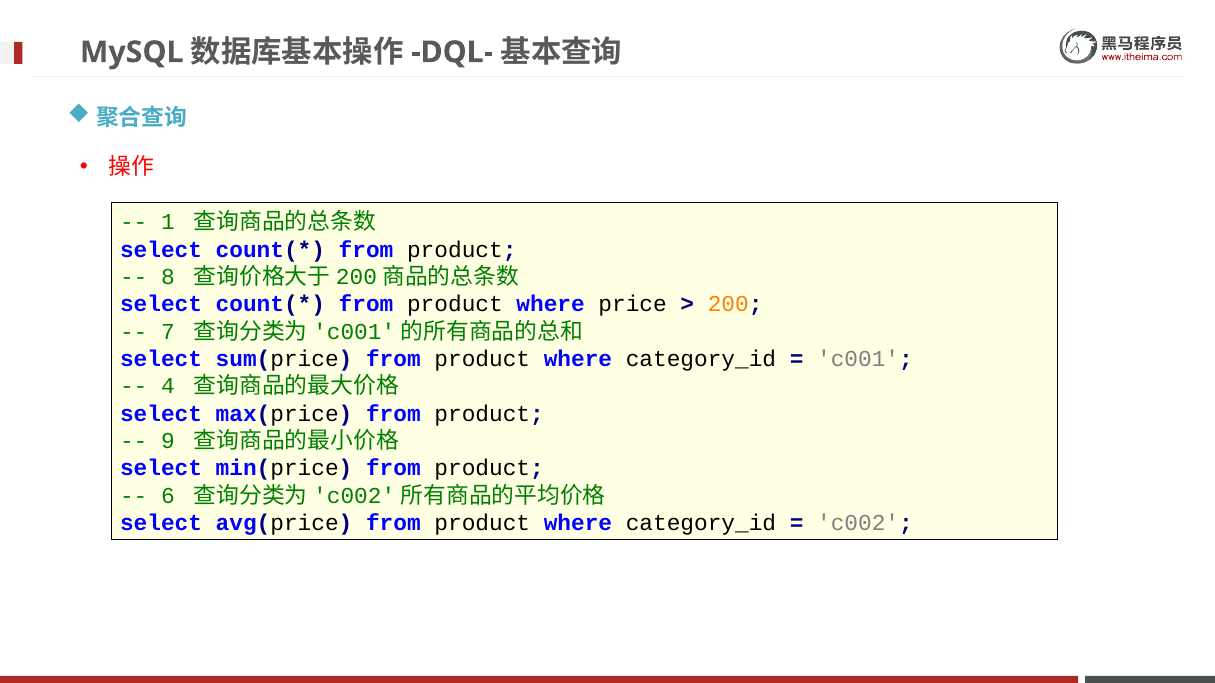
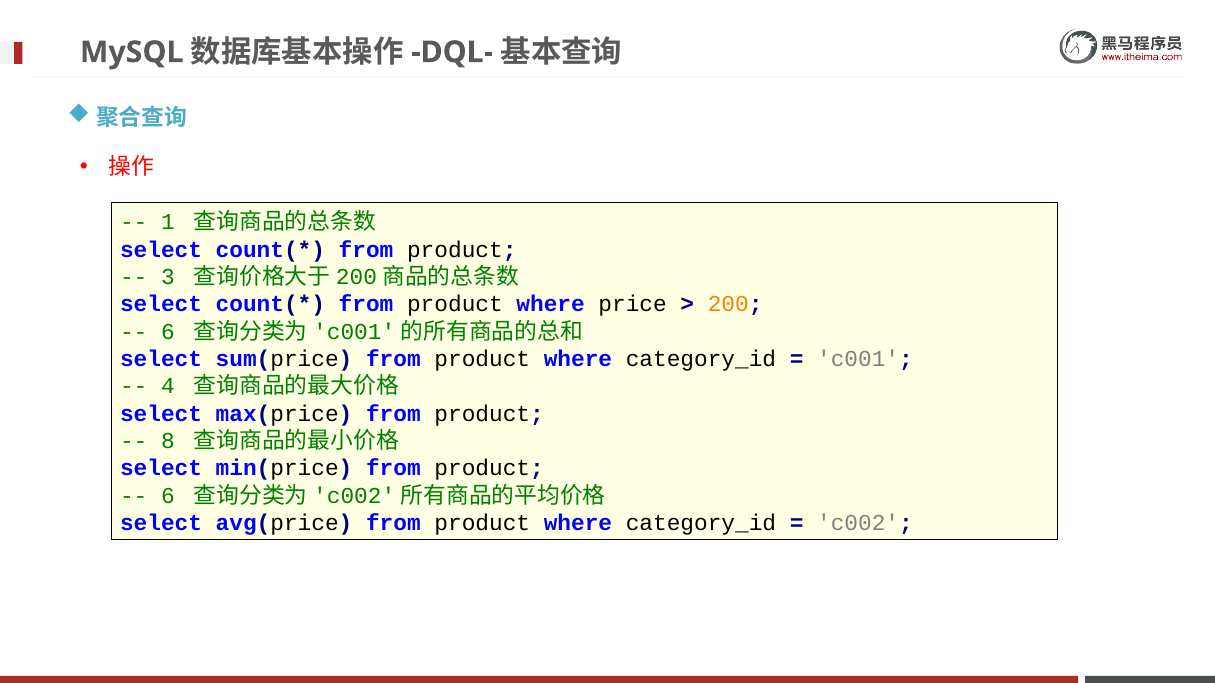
8: 8 -> 3
7 at (168, 332): 7 -> 6
9: 9 -> 8
